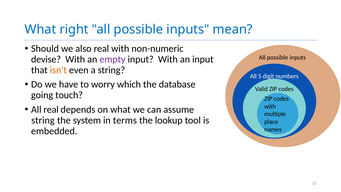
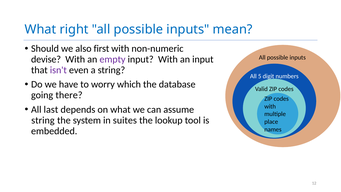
also real: real -> first
isn't colour: orange -> purple
touch: touch -> there
All real: real -> last
terms: terms -> suites
